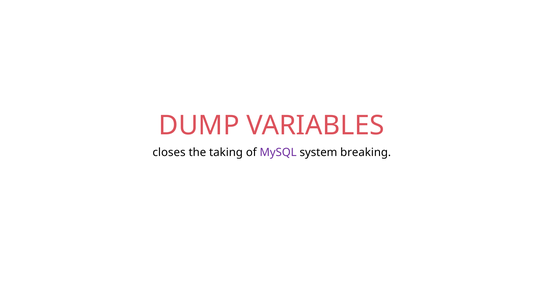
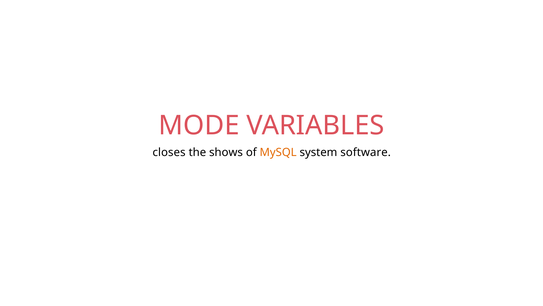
DUMP: DUMP -> MODE
taking: taking -> shows
MySQL colour: purple -> orange
breaking: breaking -> software
